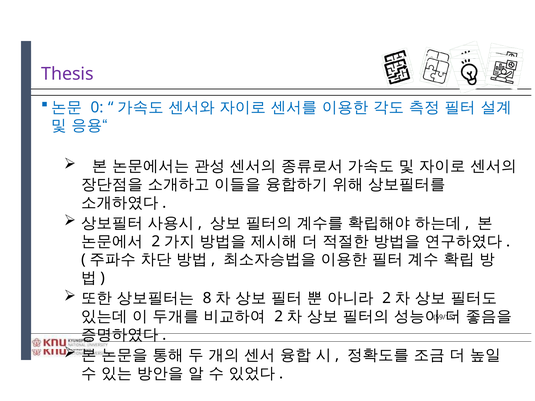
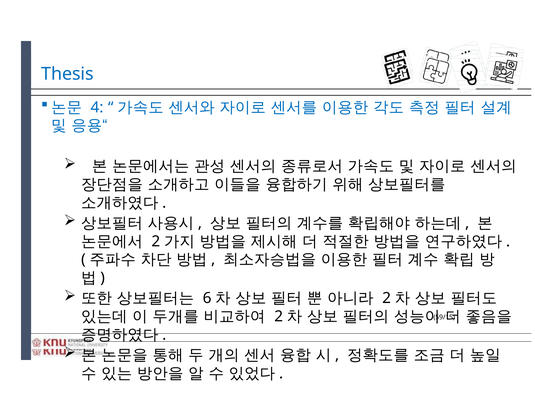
Thesis colour: purple -> blue
0: 0 -> 4
8: 8 -> 6
